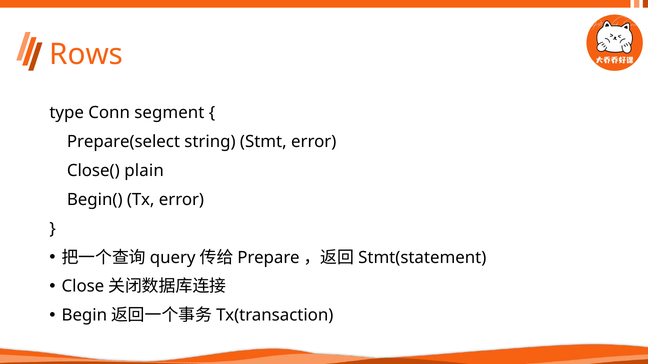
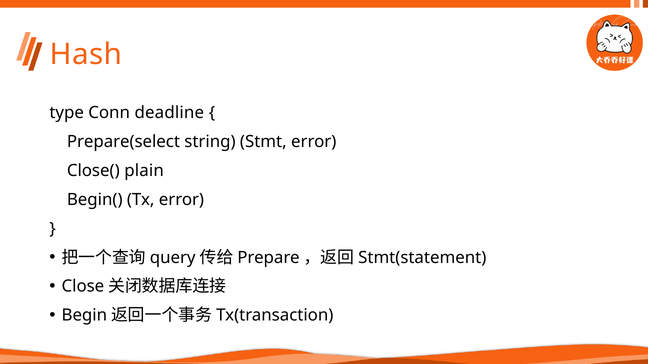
Rows: Rows -> Hash
segment: segment -> deadline
